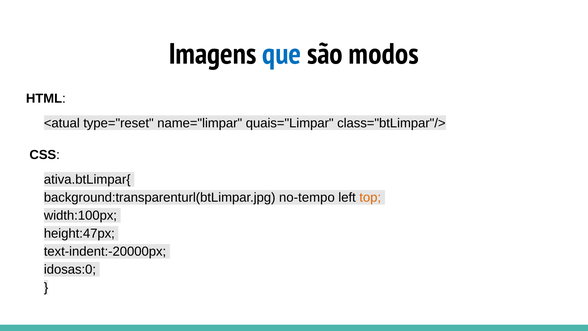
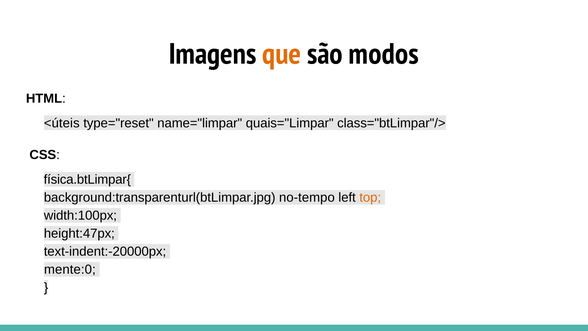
que colour: blue -> orange
<atual: <atual -> <úteis
ativa.btLimpar{: ativa.btLimpar{ -> física.btLimpar{
idosas:0: idosas:0 -> mente:0
